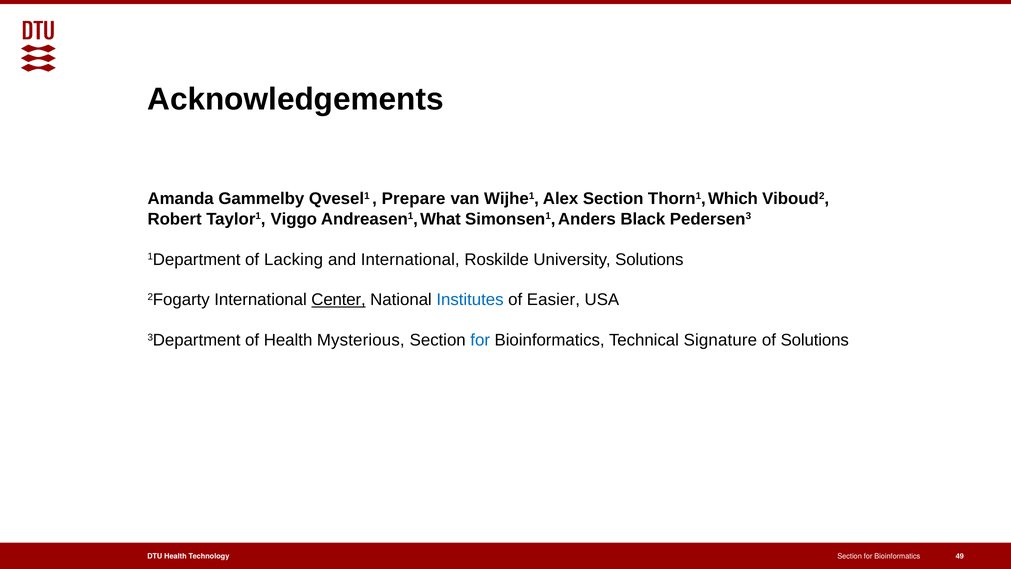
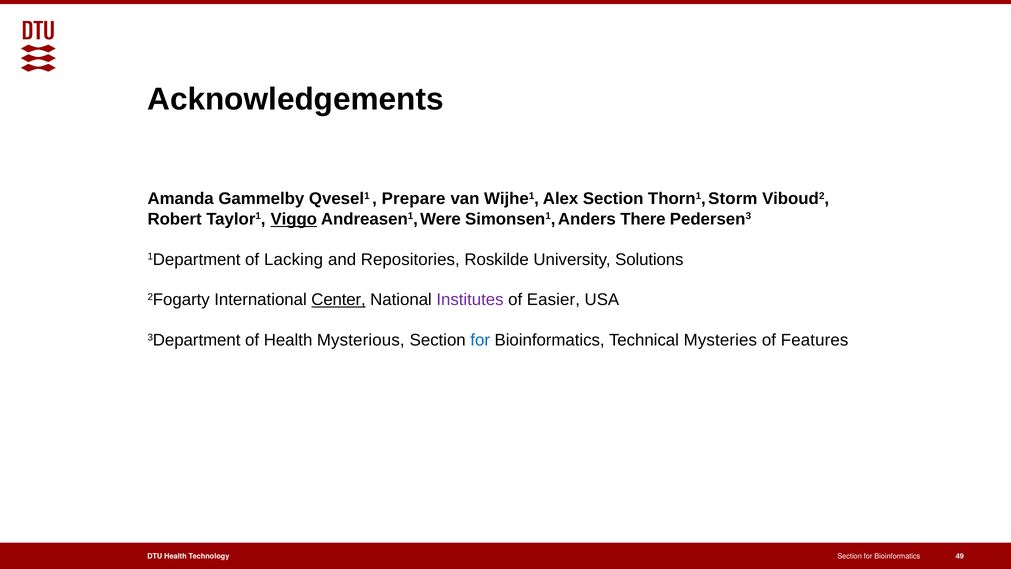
Which: Which -> Storm
Viggo underline: none -> present
What: What -> Were
Black: Black -> There
and International: International -> Repositories
Institutes colour: blue -> purple
Signature: Signature -> Mysteries
of Solutions: Solutions -> Features
